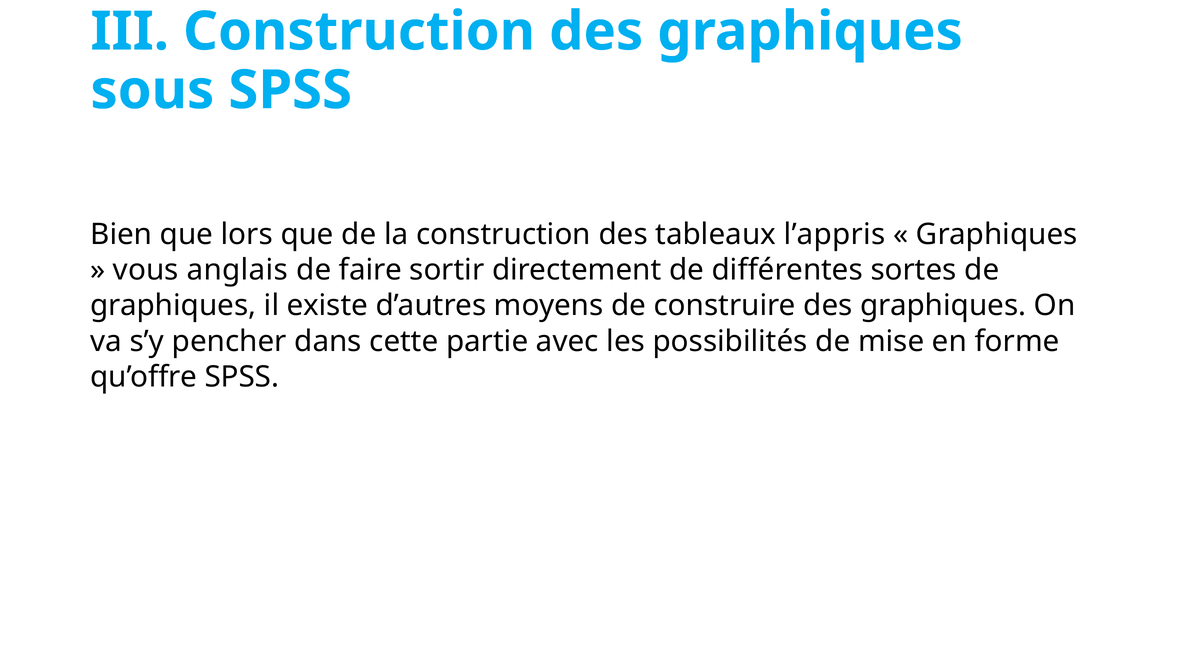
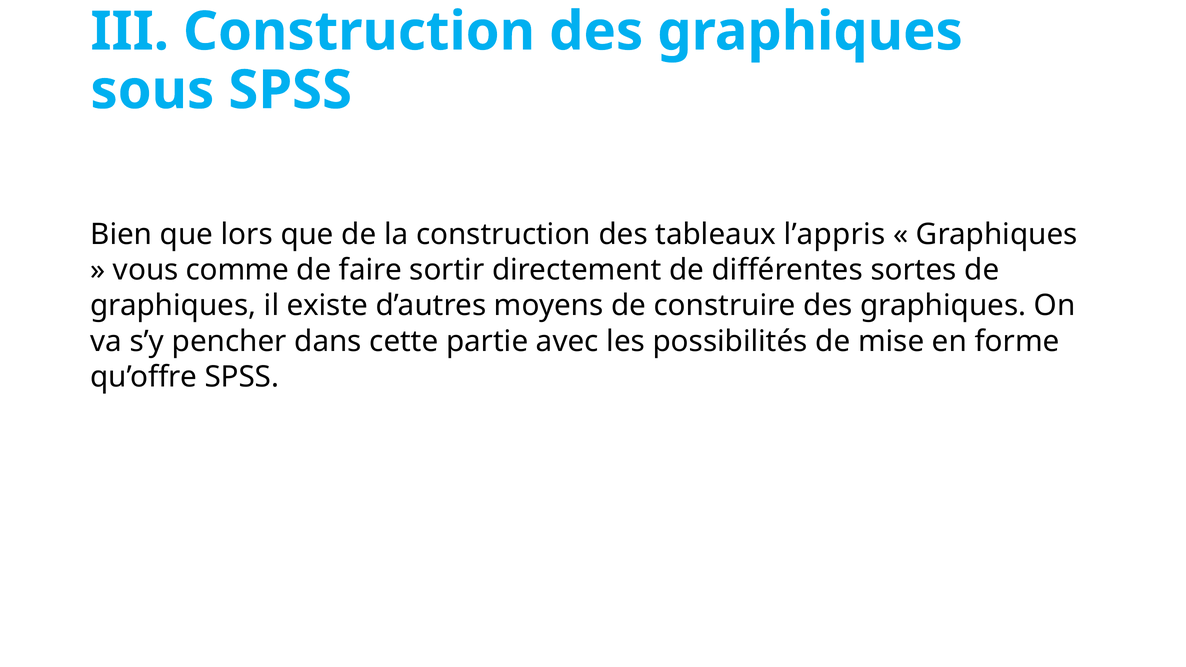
anglais: anglais -> comme
